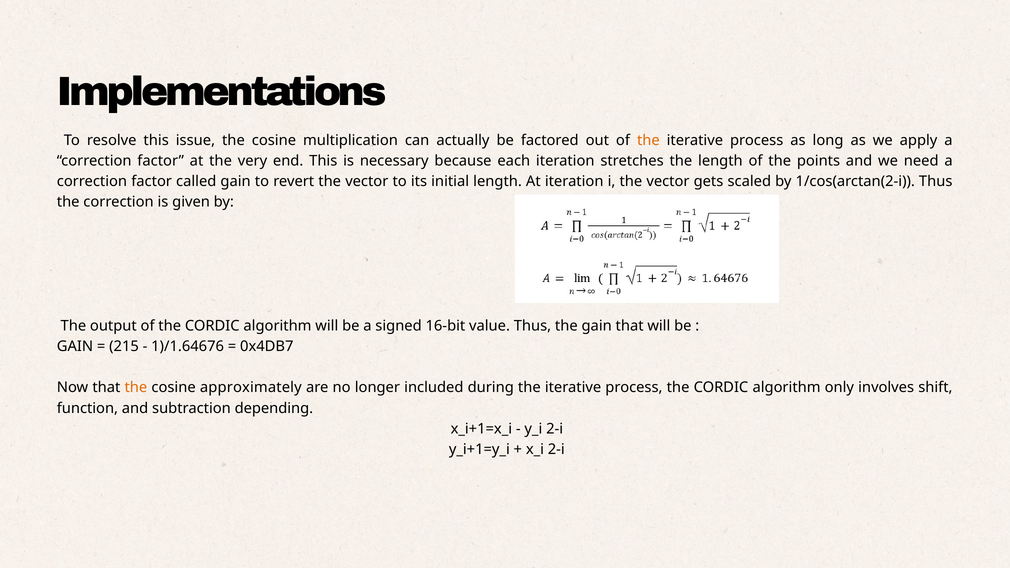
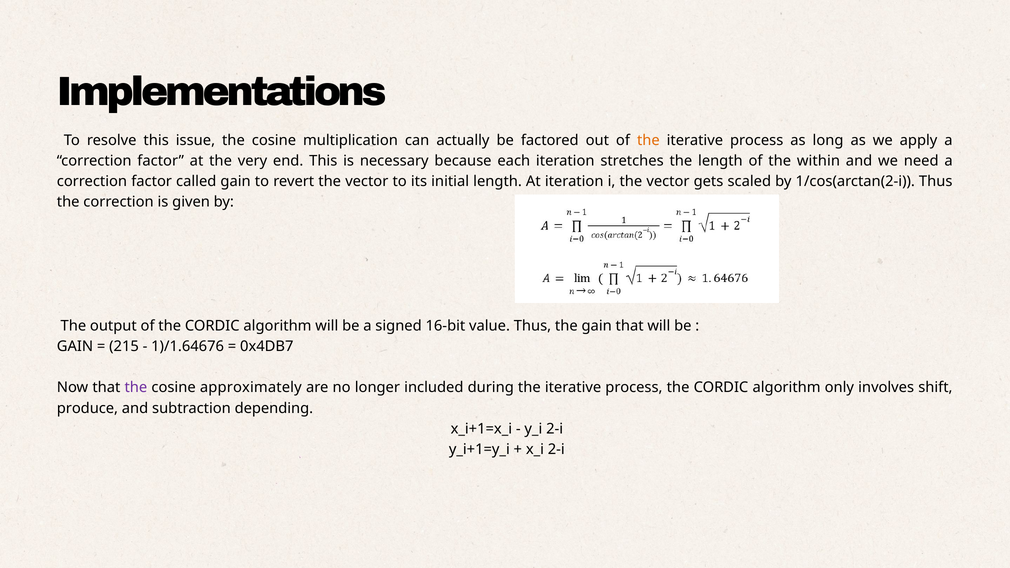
points: points -> within
the at (136, 388) colour: orange -> purple
function: function -> produce
